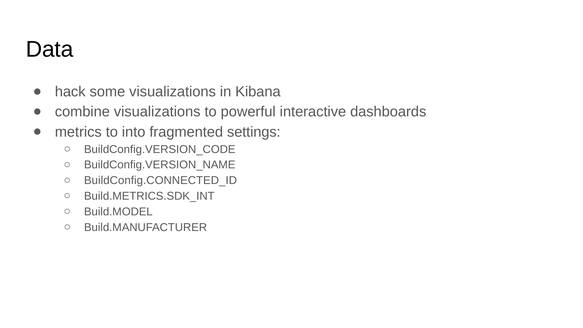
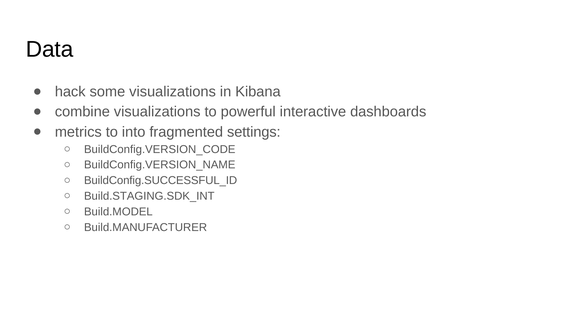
BuildConfig.CONNECTED_ID: BuildConfig.CONNECTED_ID -> BuildConfig.SUCCESSFUL_ID
Build.METRICS.SDK_INT: Build.METRICS.SDK_INT -> Build.STAGING.SDK_INT
